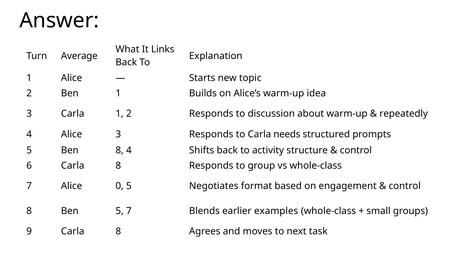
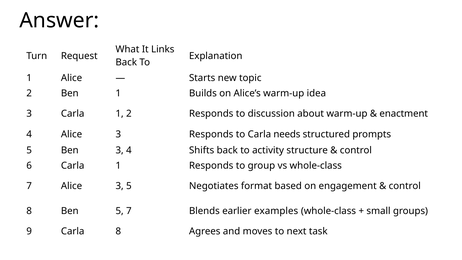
Average: Average -> Request
repeatedly: repeatedly -> enactment
Ben 8: 8 -> 3
6 Carla 8: 8 -> 1
7 Alice 0: 0 -> 3
